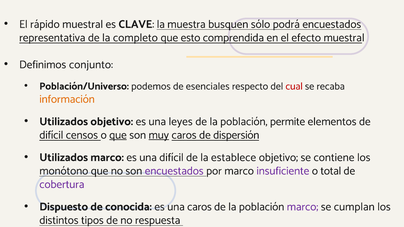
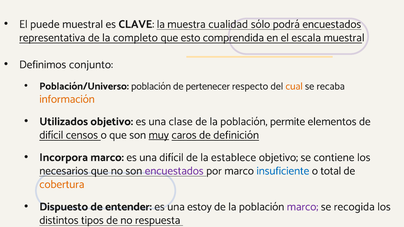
rápido: rápido -> puede
busquen: busquen -> cualidad
efecto: efecto -> escala
Población/Universo podemos: podemos -> población
esenciales: esenciales -> pertenecer
cual colour: red -> orange
leyes: leyes -> clase
que at (118, 135) underline: present -> none
dispersión: dispersión -> definición
Utilizados at (64, 158): Utilizados -> Incorpora
monótono: monótono -> necesarios
insuficiente colour: purple -> blue
cobertura colour: purple -> orange
conocida: conocida -> entender
una caros: caros -> estoy
cumplan: cumplan -> recogida
